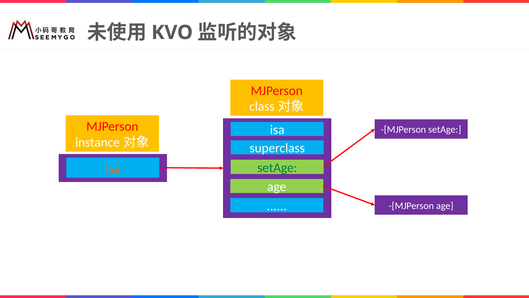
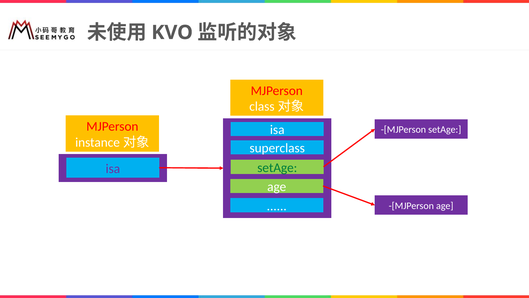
isa at (113, 168) colour: orange -> purple
